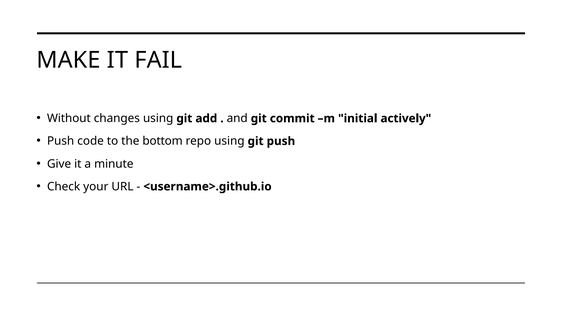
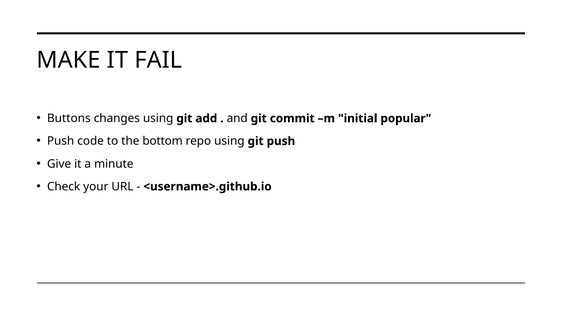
Without: Without -> Buttons
actively: actively -> popular
